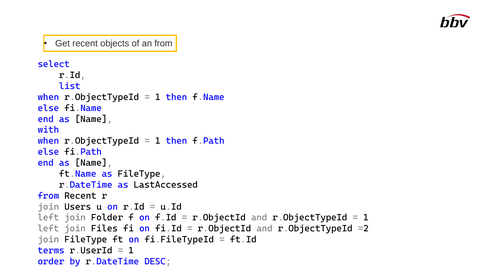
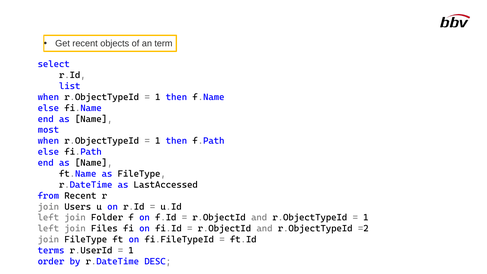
an from: from -> term
with: with -> most
